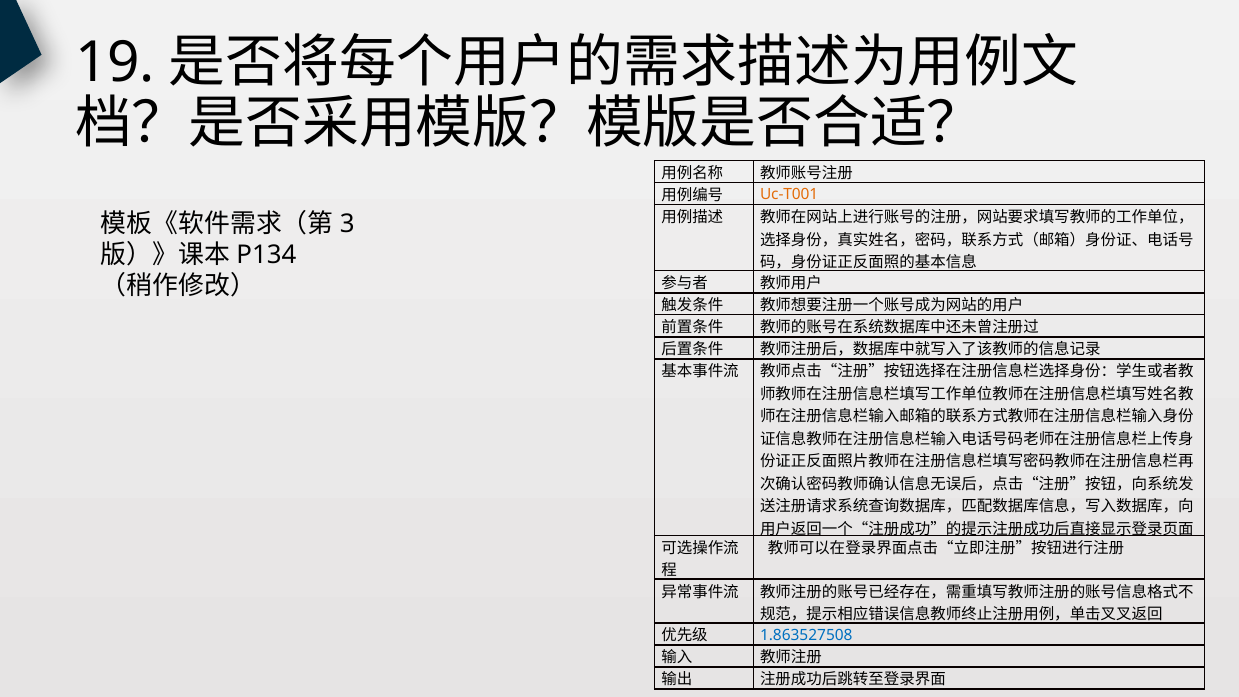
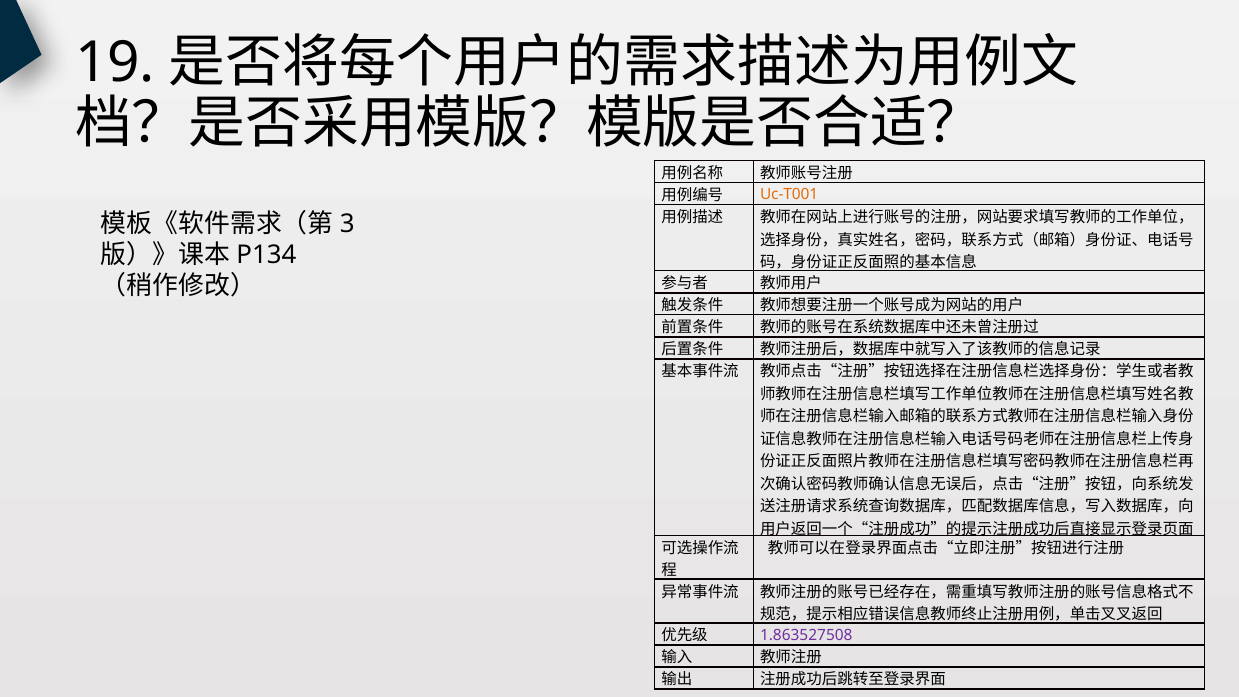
1.863527508 colour: blue -> purple
